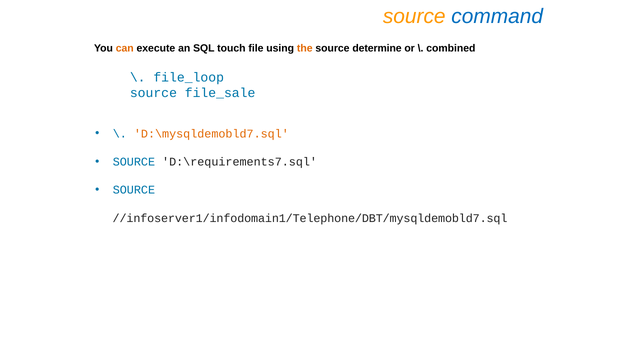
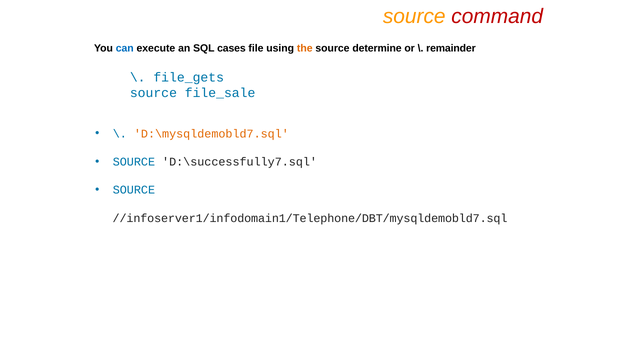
command colour: blue -> red
can colour: orange -> blue
touch: touch -> cases
combined: combined -> remainder
file_loop: file_loop -> file_gets
D:\requirements7.sql: D:\requirements7.sql -> D:\successfully7.sql
